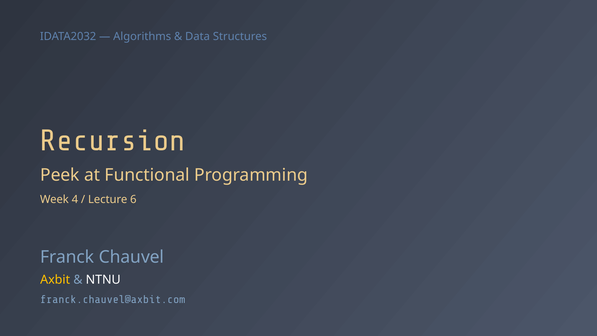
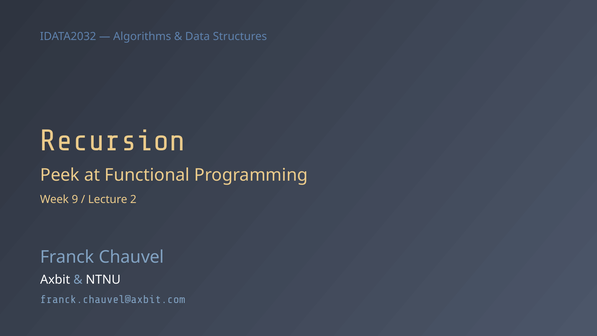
4: 4 -> 9
6: 6 -> 2
Axbit colour: yellow -> white
